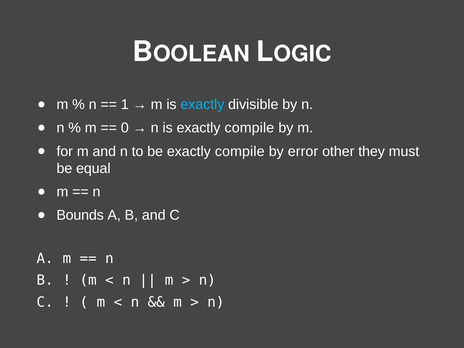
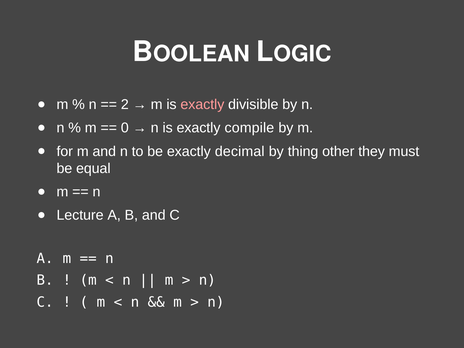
1: 1 -> 2
exactly at (202, 104) colour: light blue -> pink
be exactly compile: compile -> decimal
error: error -> thing
Bounds: Bounds -> Lecture
